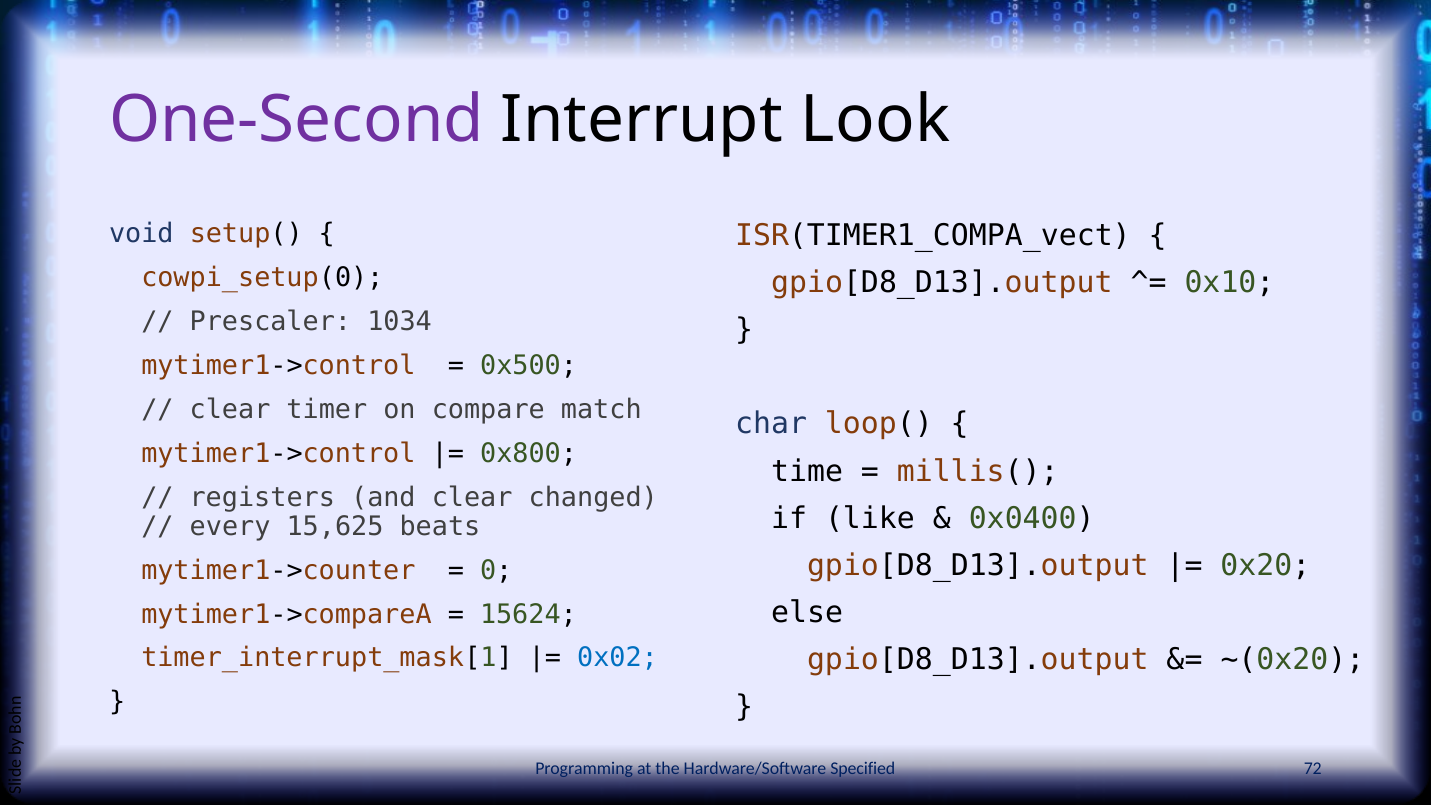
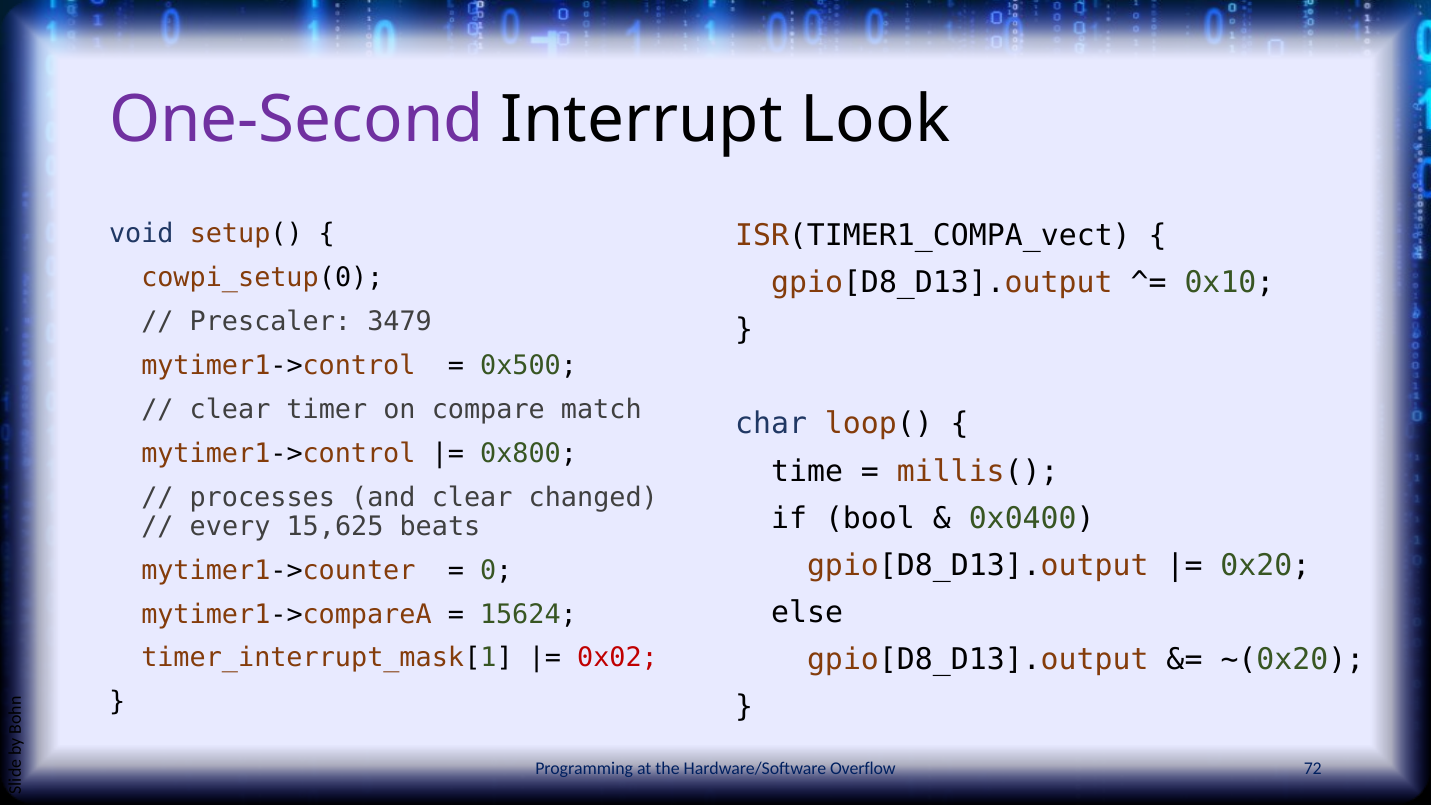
1034: 1034 -> 3479
registers: registers -> processes
like: like -> bool
0x02 colour: blue -> red
Specified: Specified -> Overflow
